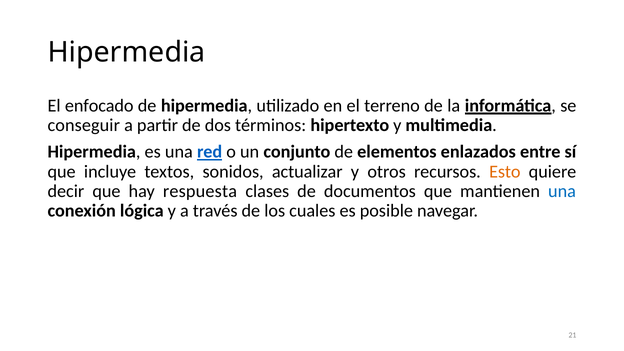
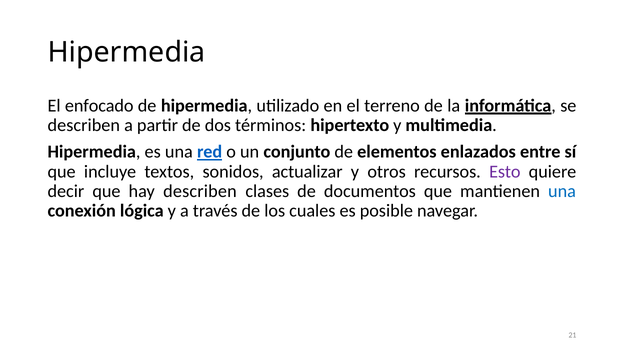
conseguir at (84, 125): conseguir -> describen
Esto colour: orange -> purple
hay respuesta: respuesta -> describen
